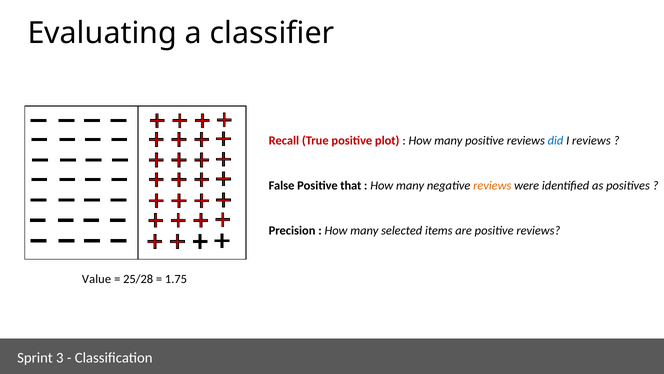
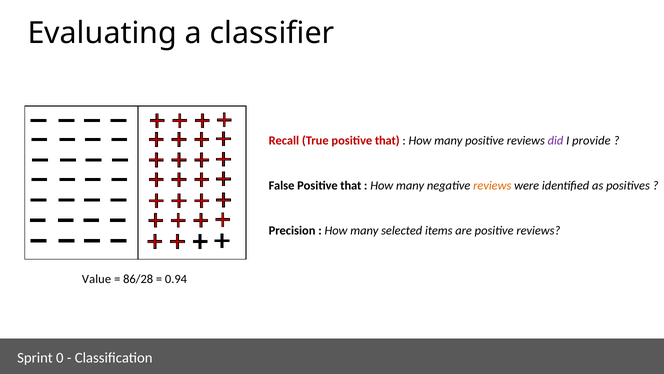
True positive plot: plot -> that
did colour: blue -> purple
I reviews: reviews -> provide
25/28: 25/28 -> 86/28
1.75: 1.75 -> 0.94
3: 3 -> 0
